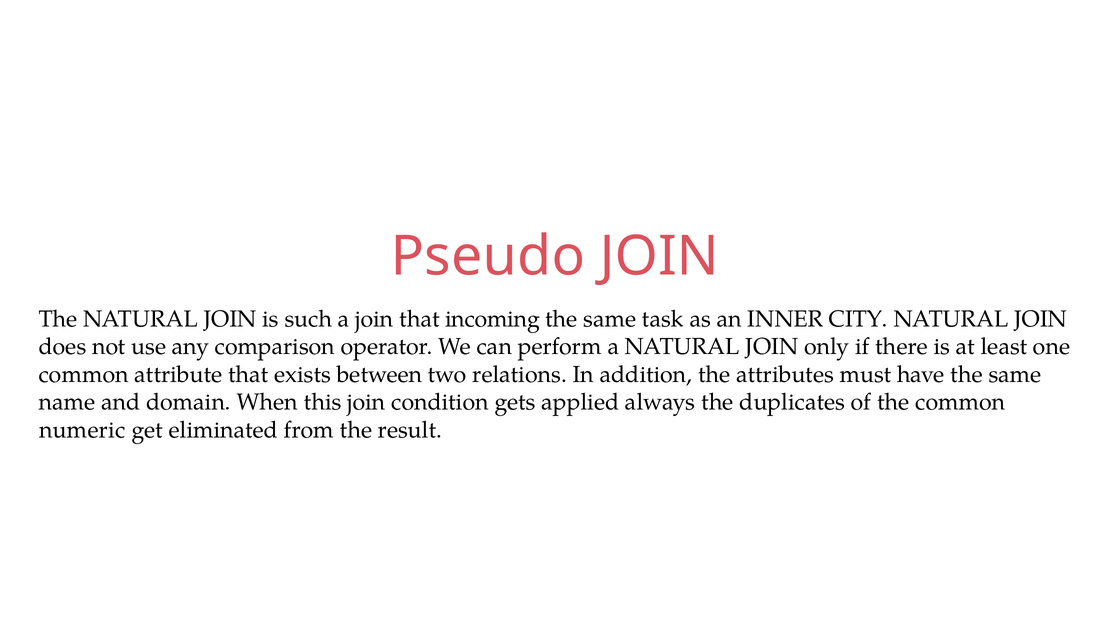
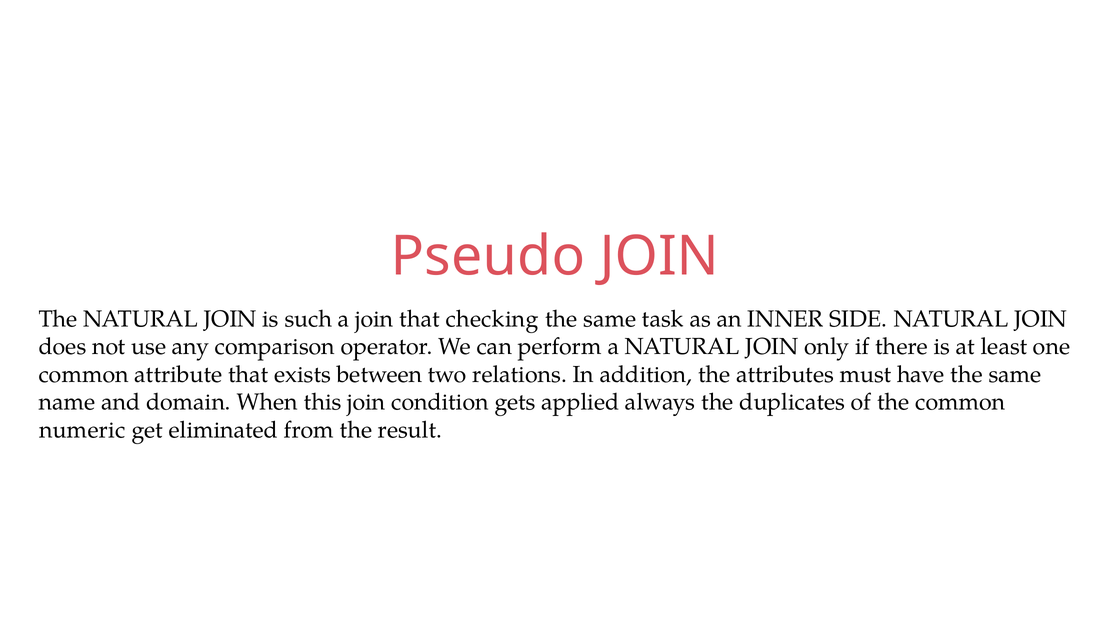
incoming: incoming -> checking
CITY: CITY -> SIDE
